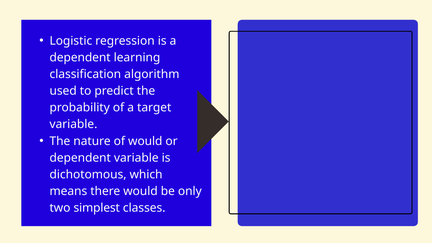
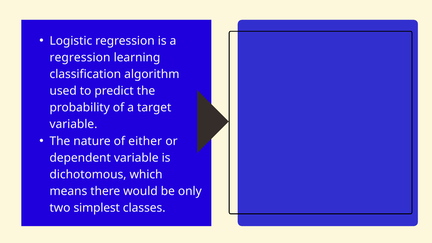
dependent at (80, 58): dependent -> regression
of would: would -> either
